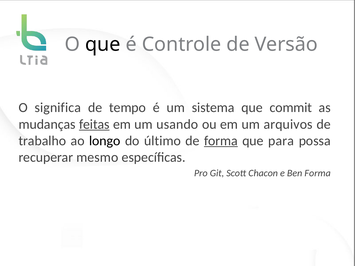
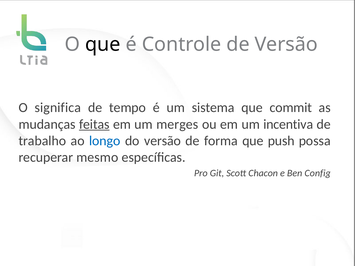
usando: usando -> merges
arquivos: arquivos -> incentiva
longo colour: black -> blue
do último: último -> versão
forma at (221, 141) underline: present -> none
para: para -> push
Ben Forma: Forma -> Config
